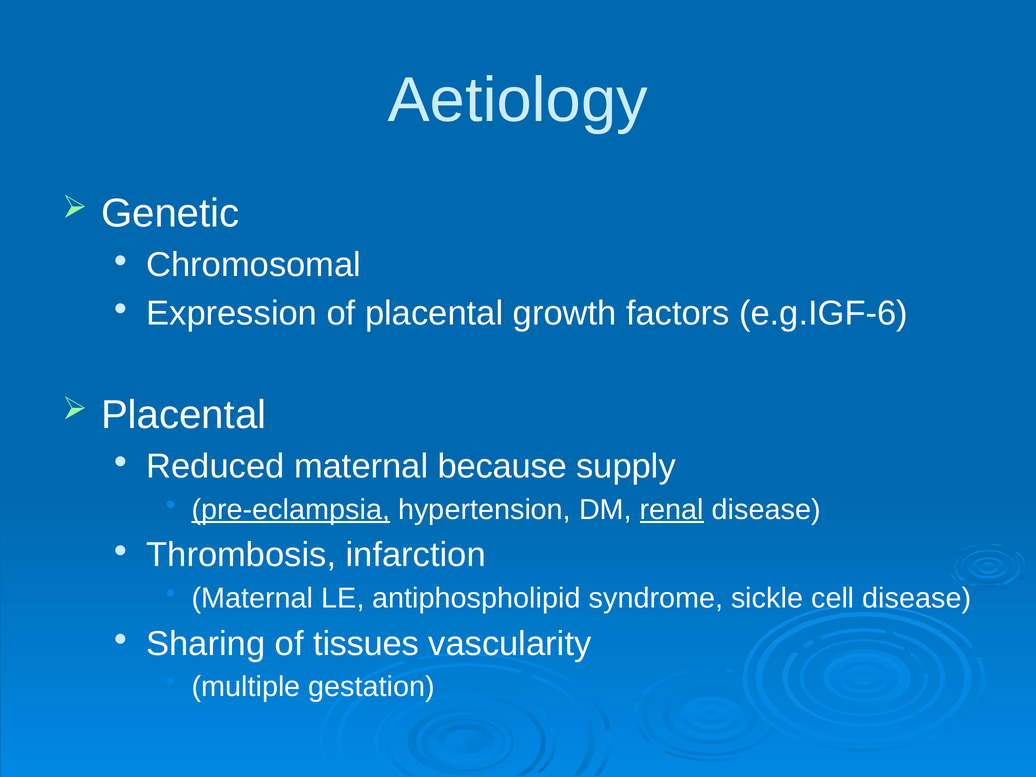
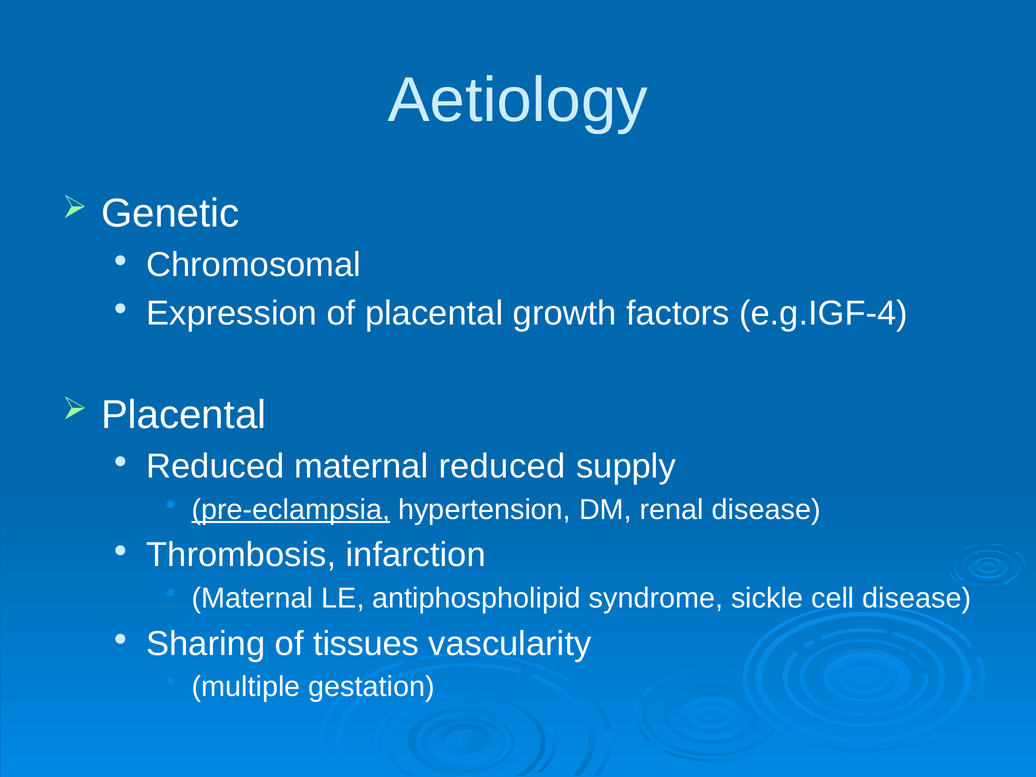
e.g.IGF-6: e.g.IGF-6 -> e.g.IGF-4
maternal because: because -> reduced
renal underline: present -> none
